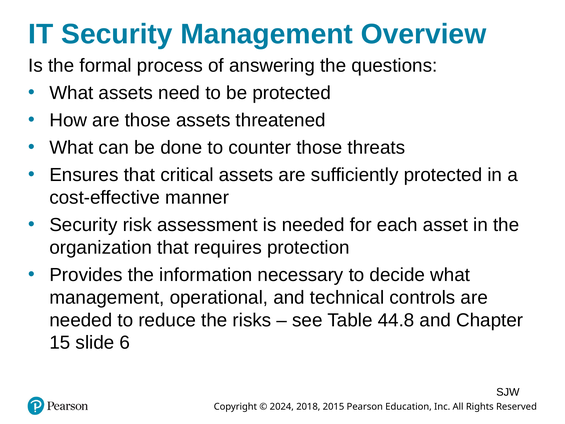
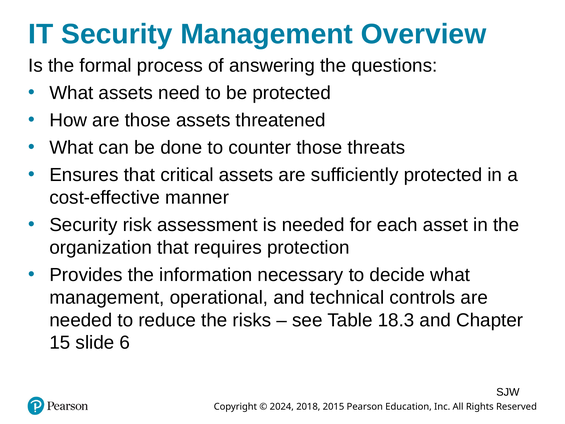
44.8: 44.8 -> 18.3
